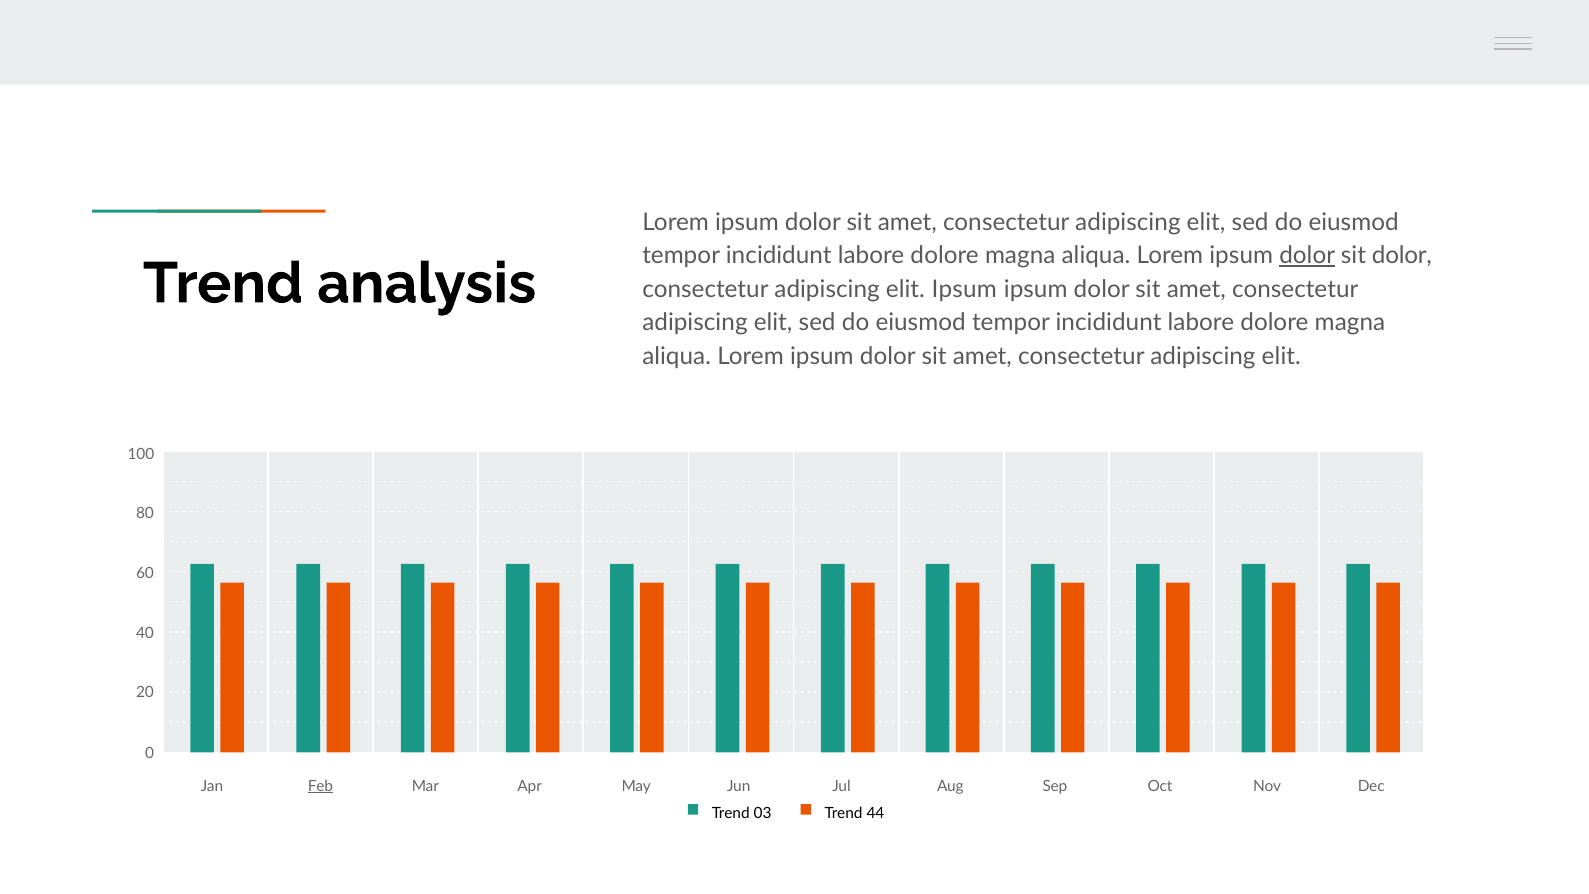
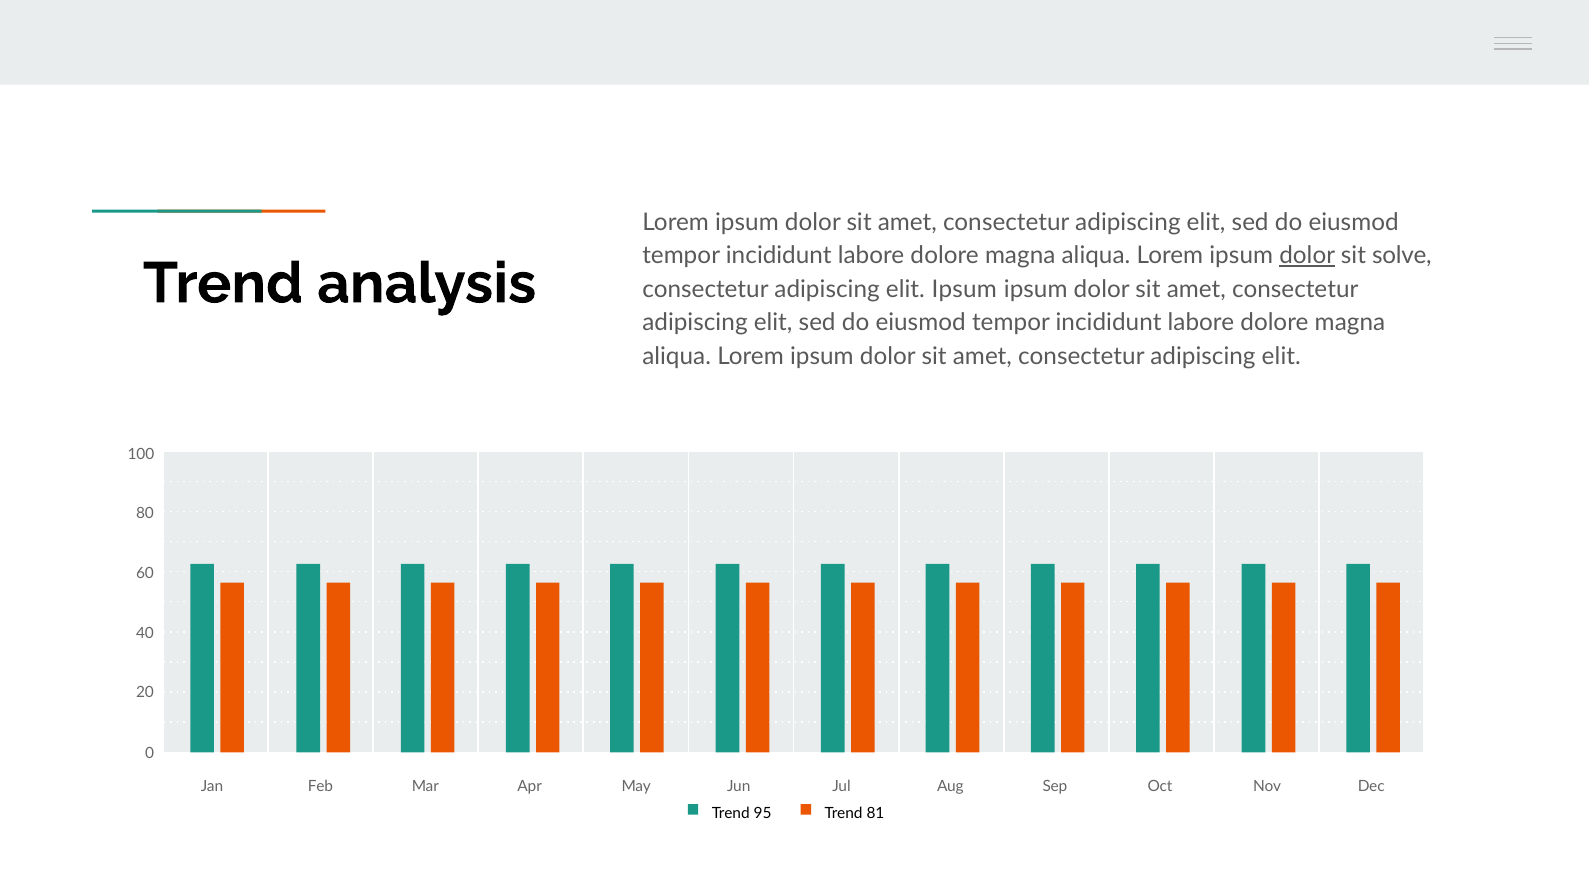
sit dolor: dolor -> solve
Feb underline: present -> none
03: 03 -> 95
44: 44 -> 81
